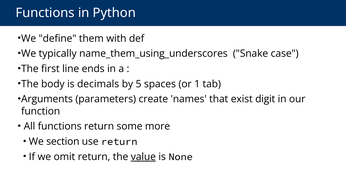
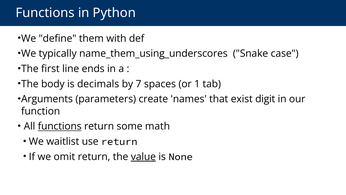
5: 5 -> 7
functions at (60, 126) underline: none -> present
more: more -> math
section: section -> waitlist
